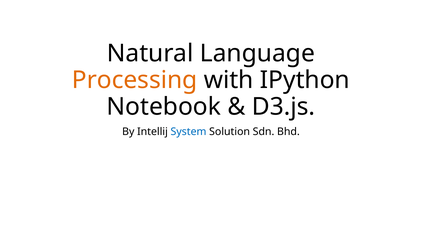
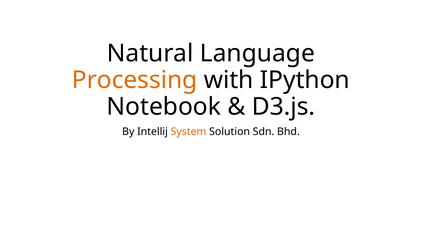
System colour: blue -> orange
